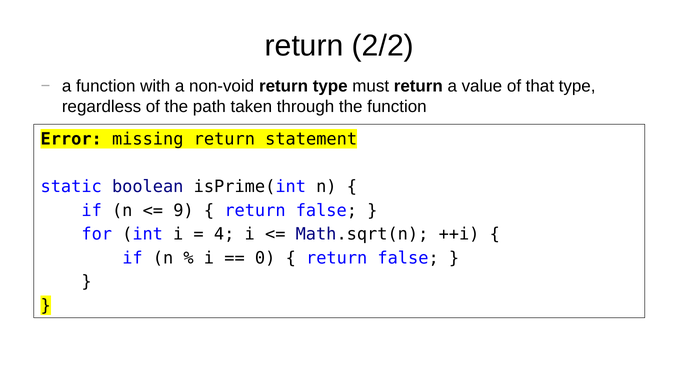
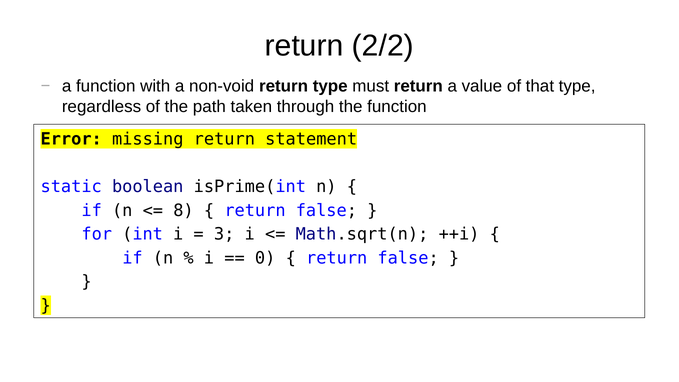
9: 9 -> 8
4: 4 -> 3
